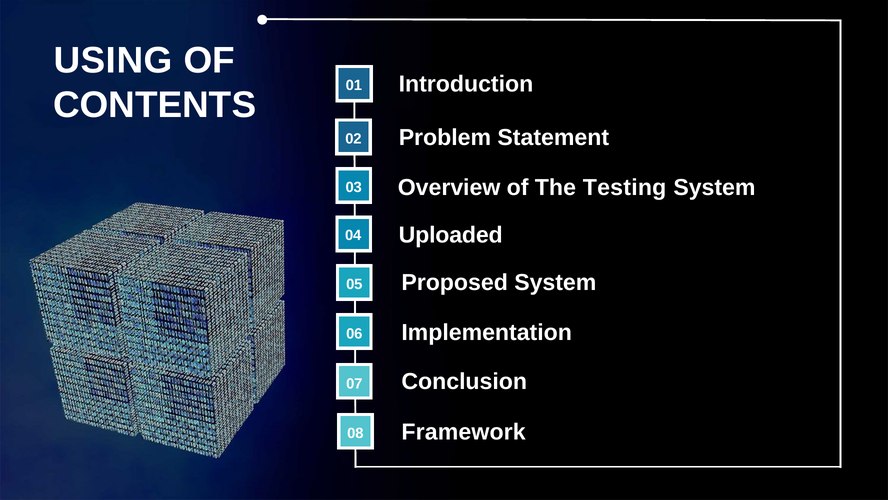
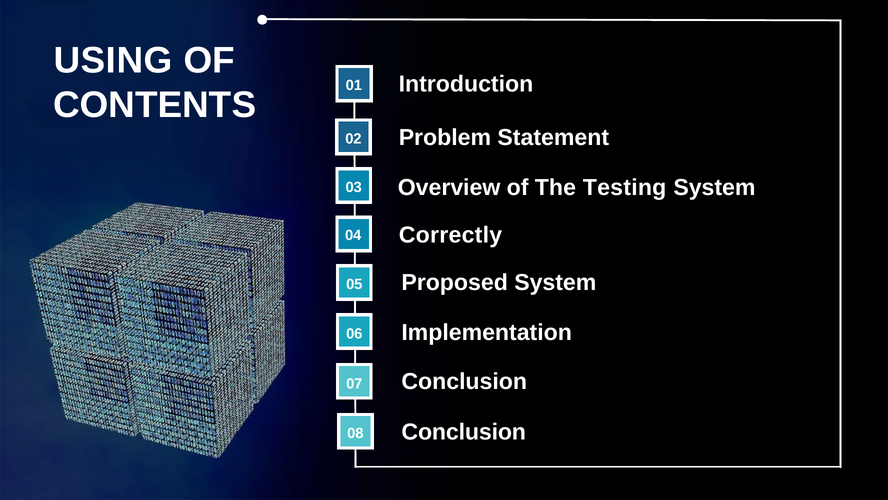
Uploaded: Uploaded -> Correctly
Framework at (464, 432): Framework -> Conclusion
